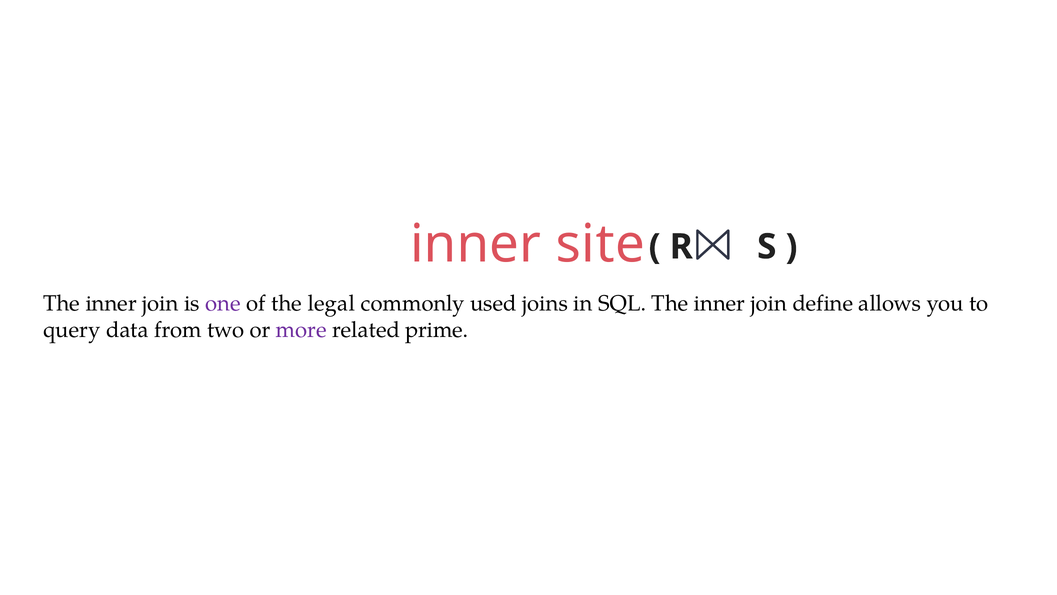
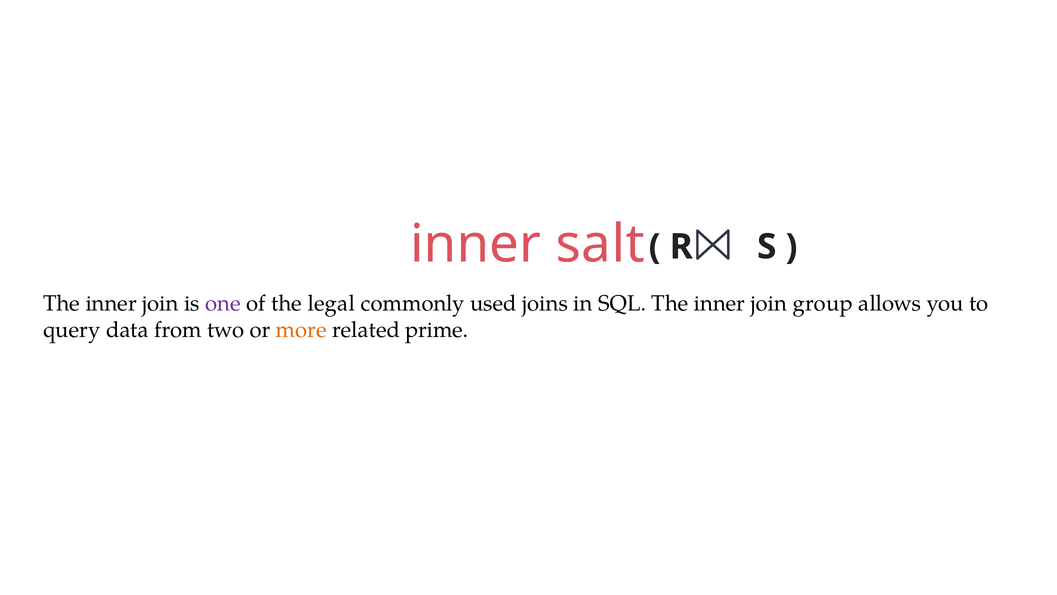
site: site -> salt
define: define -> group
more colour: purple -> orange
